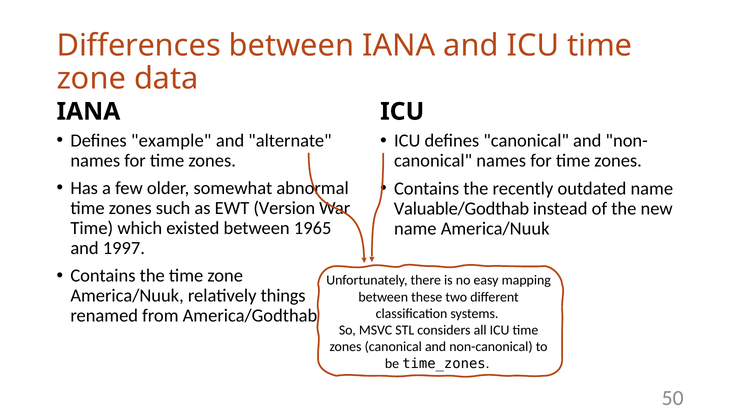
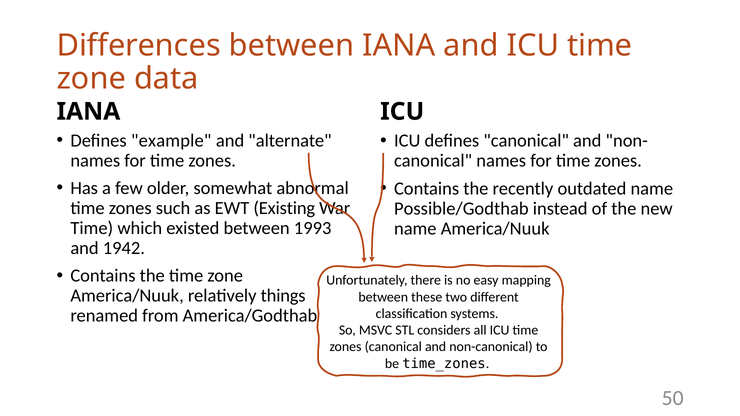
Version: Version -> Existing
Valuable/Godthab: Valuable/Godthab -> Possible/Godthab
1965: 1965 -> 1993
1997: 1997 -> 1942
